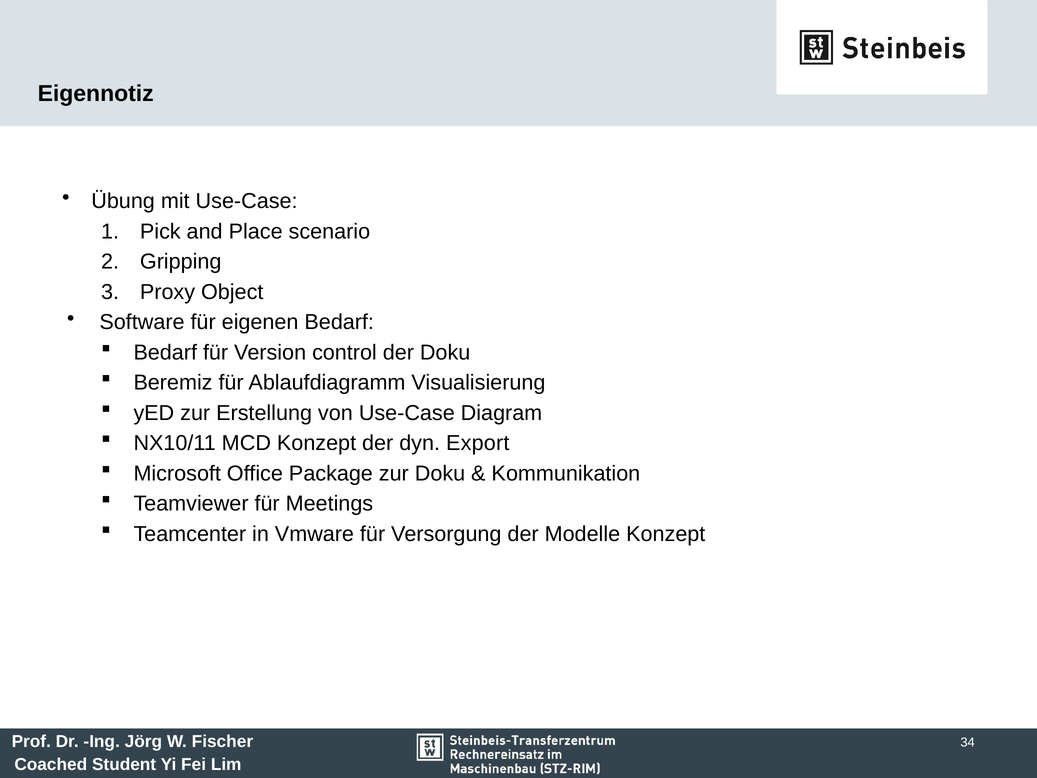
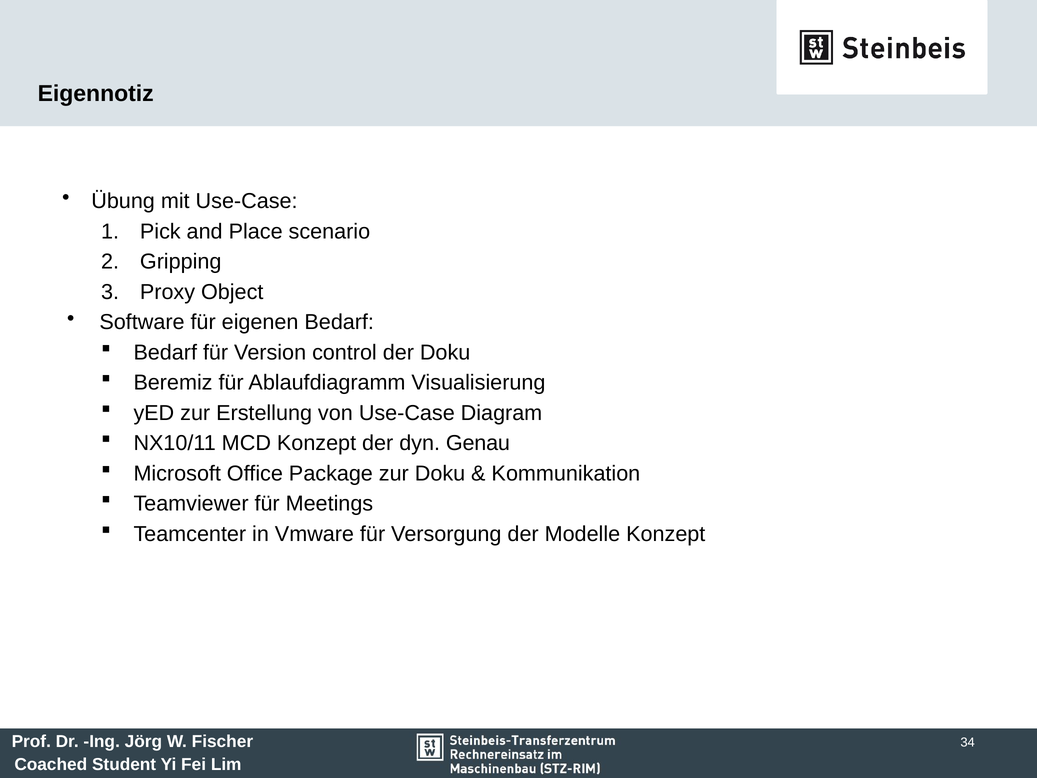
Export: Export -> Genau
